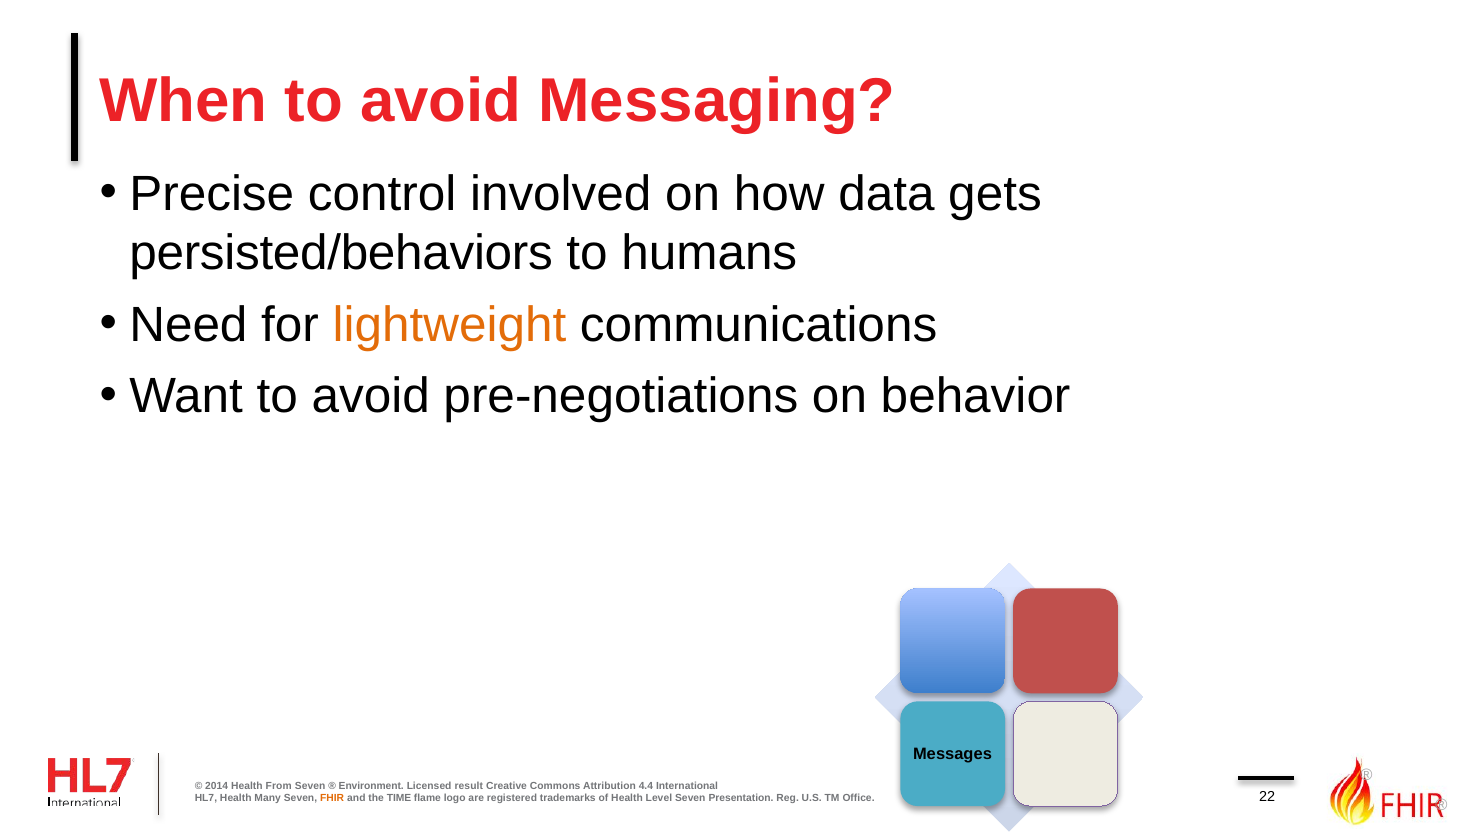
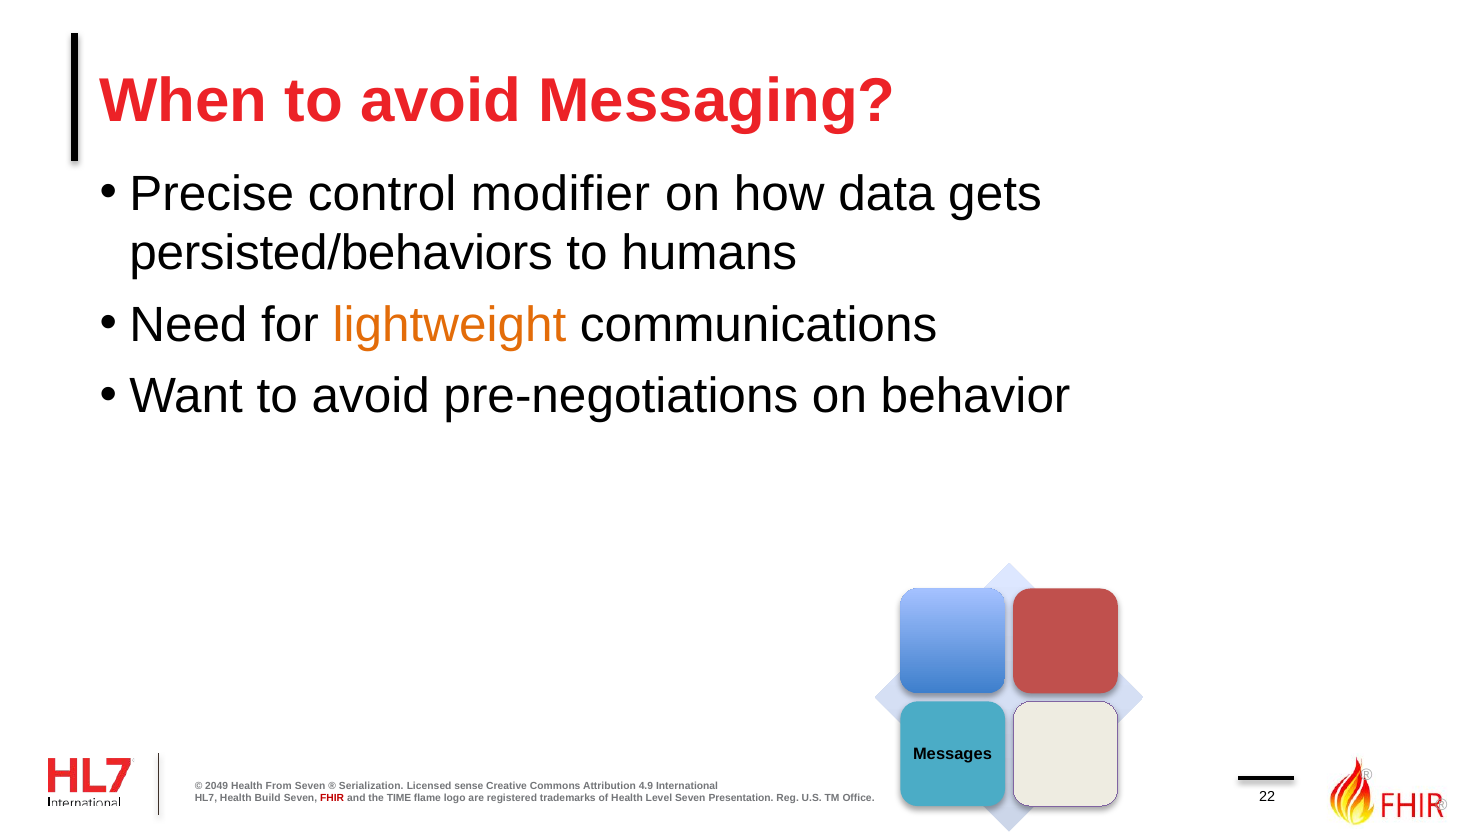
involved: involved -> modifier
2014: 2014 -> 2049
Environment: Environment -> Serialization
result: result -> sense
4.4: 4.4 -> 4.9
Many: Many -> Build
FHIR colour: orange -> red
